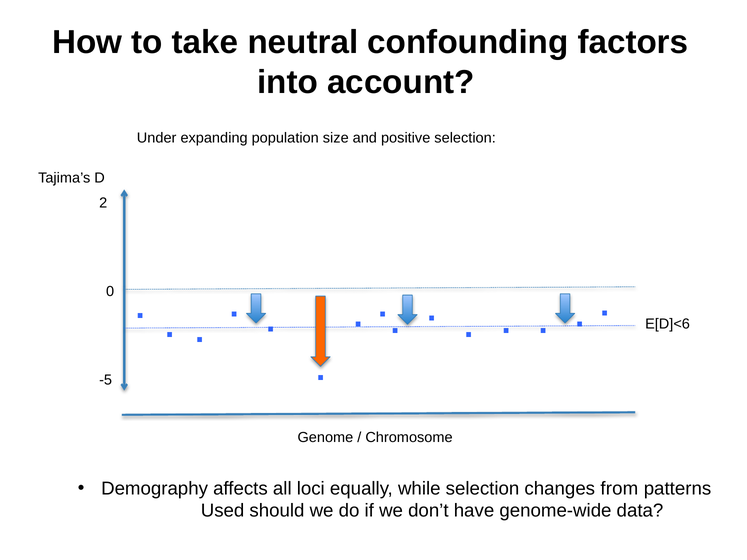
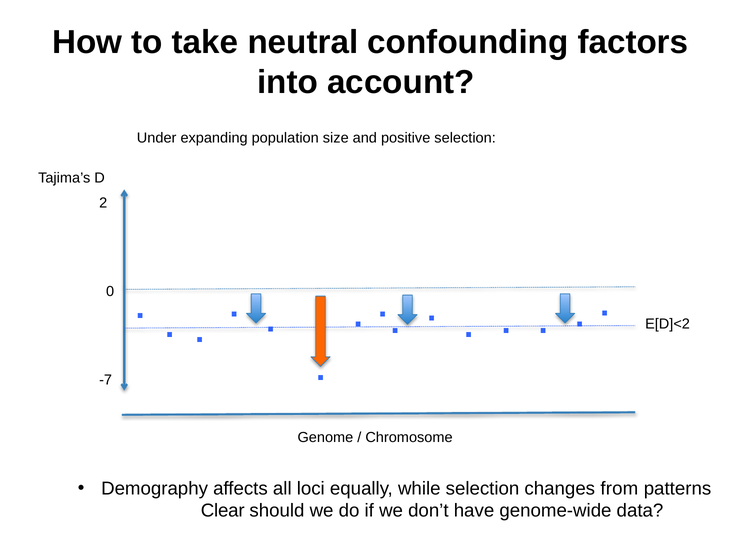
E[D]<6: E[D]<6 -> E[D]<2
-5: -5 -> -7
Used: Used -> Clear
